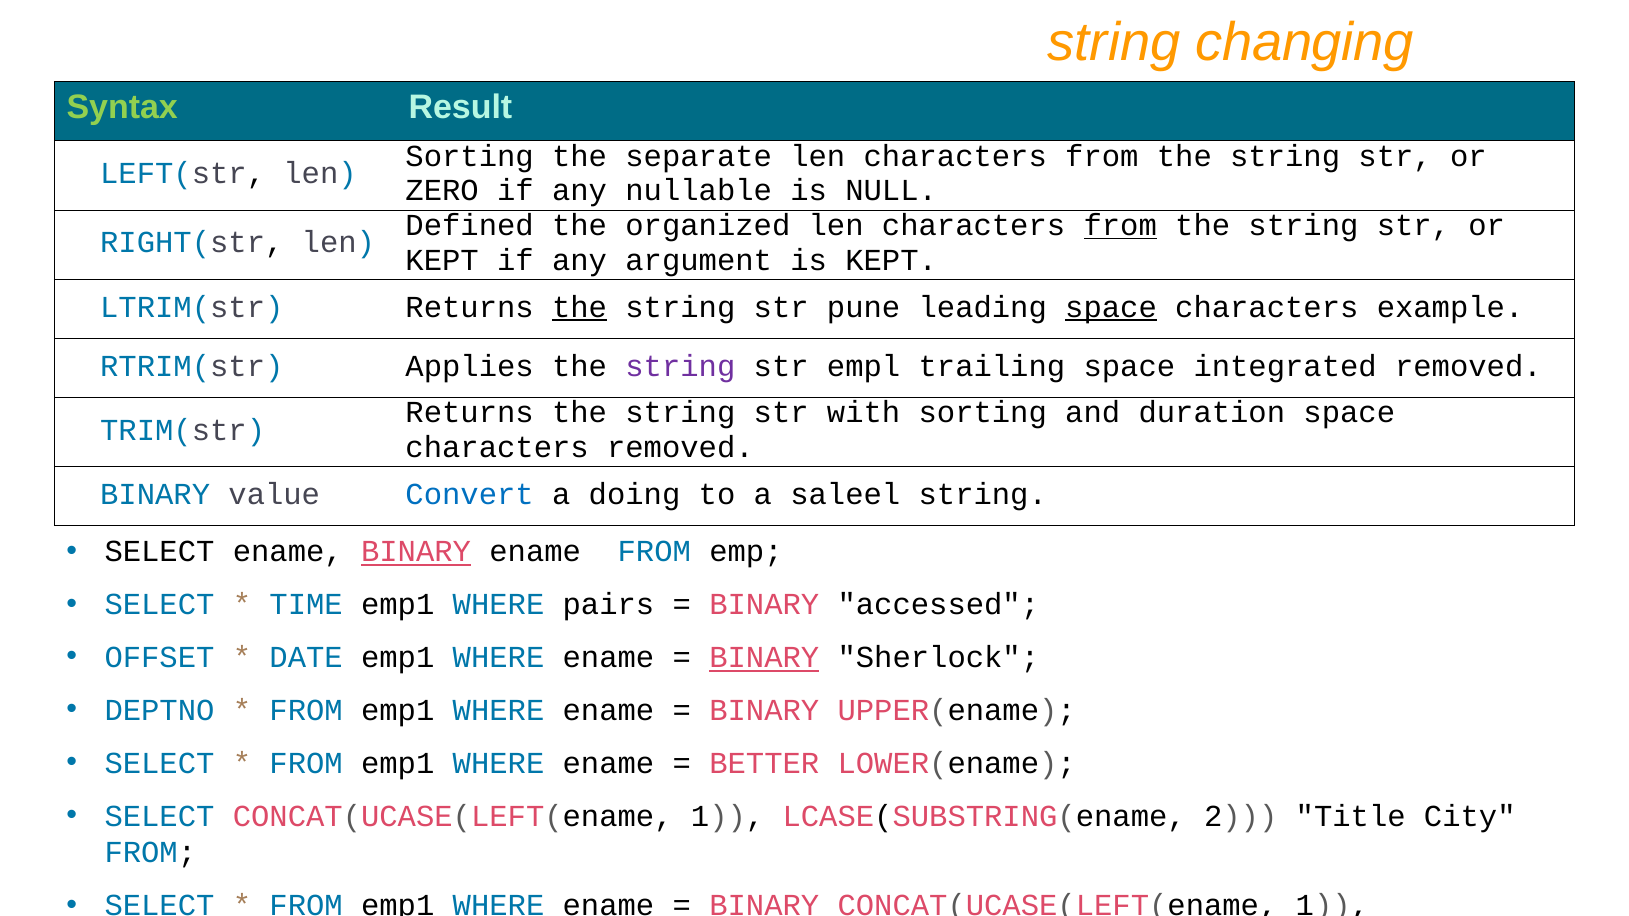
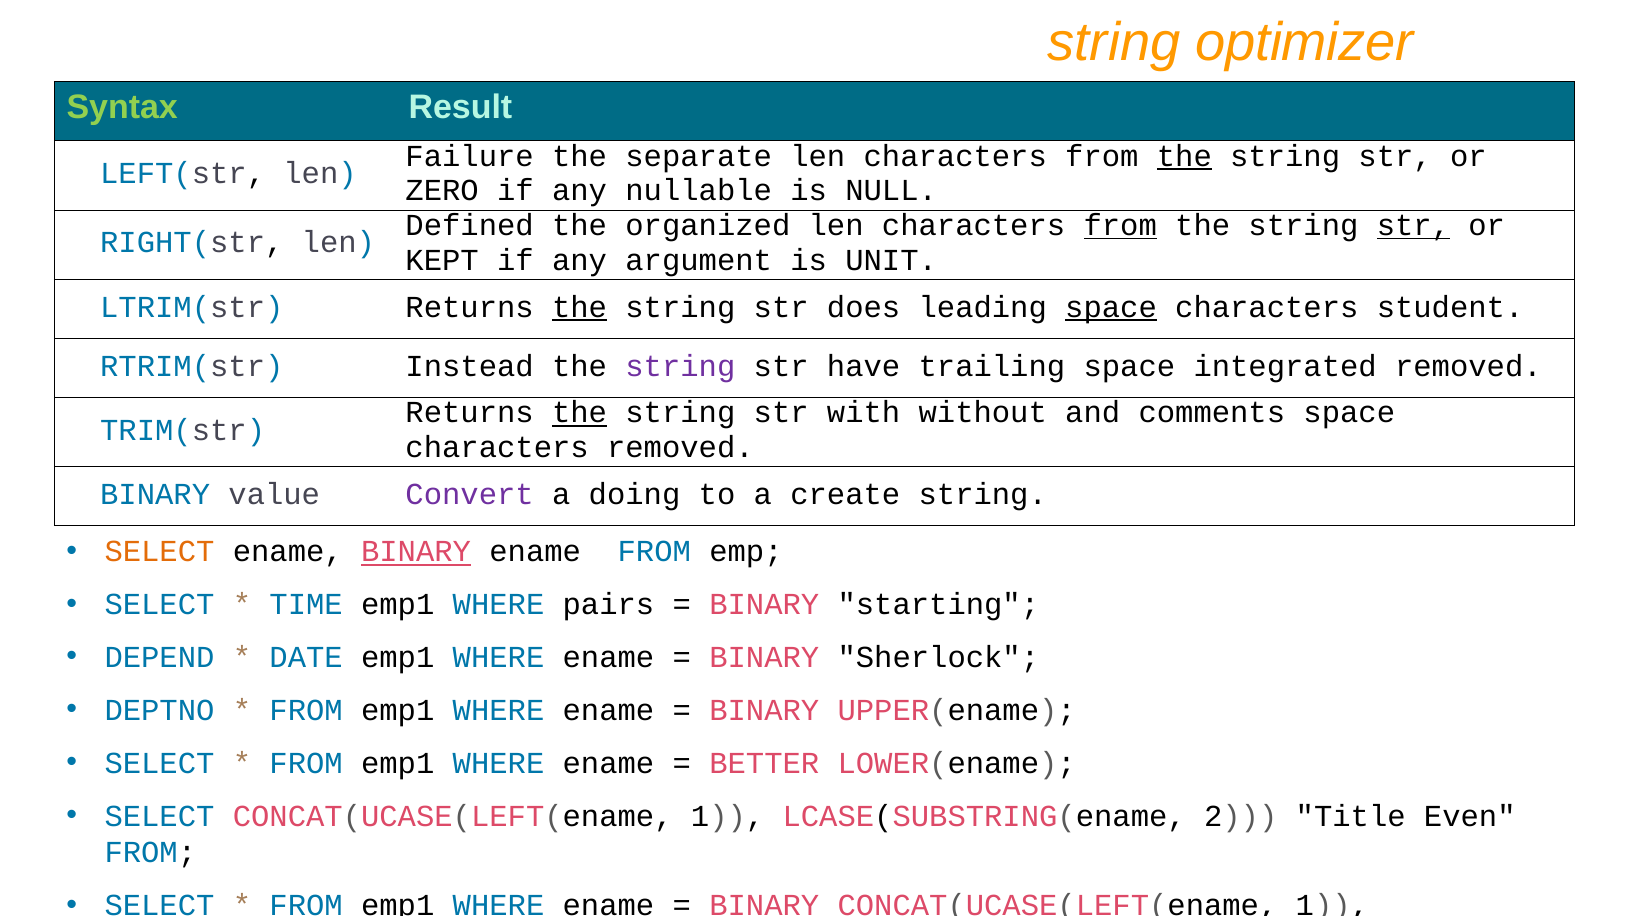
changing: changing -> optimizer
Sorting at (470, 156): Sorting -> Failure
the at (1184, 156) underline: none -> present
str at (1413, 226) underline: none -> present
is KEPT: KEPT -> UNIT
pune: pune -> does
example: example -> student
Applies: Applies -> Instead
empl: empl -> have
the at (580, 413) underline: none -> present
with sorting: sorting -> without
duration: duration -> comments
Convert colour: blue -> purple
saleel: saleel -> create
SELECT at (159, 552) colour: black -> orange
accessed: accessed -> starting
OFFSET: OFFSET -> DEPEND
BINARY at (764, 658) underline: present -> none
City: City -> Even
